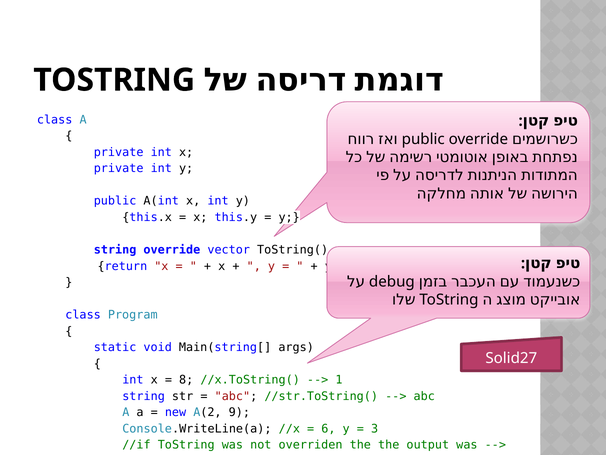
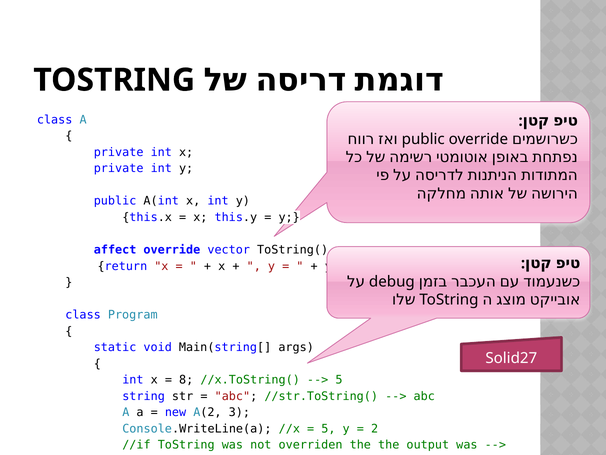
string at (115, 250): string -> affect
1 at (339, 380): 1 -> 5
9: 9 -> 3
6 at (328, 428): 6 -> 5
3: 3 -> 2
